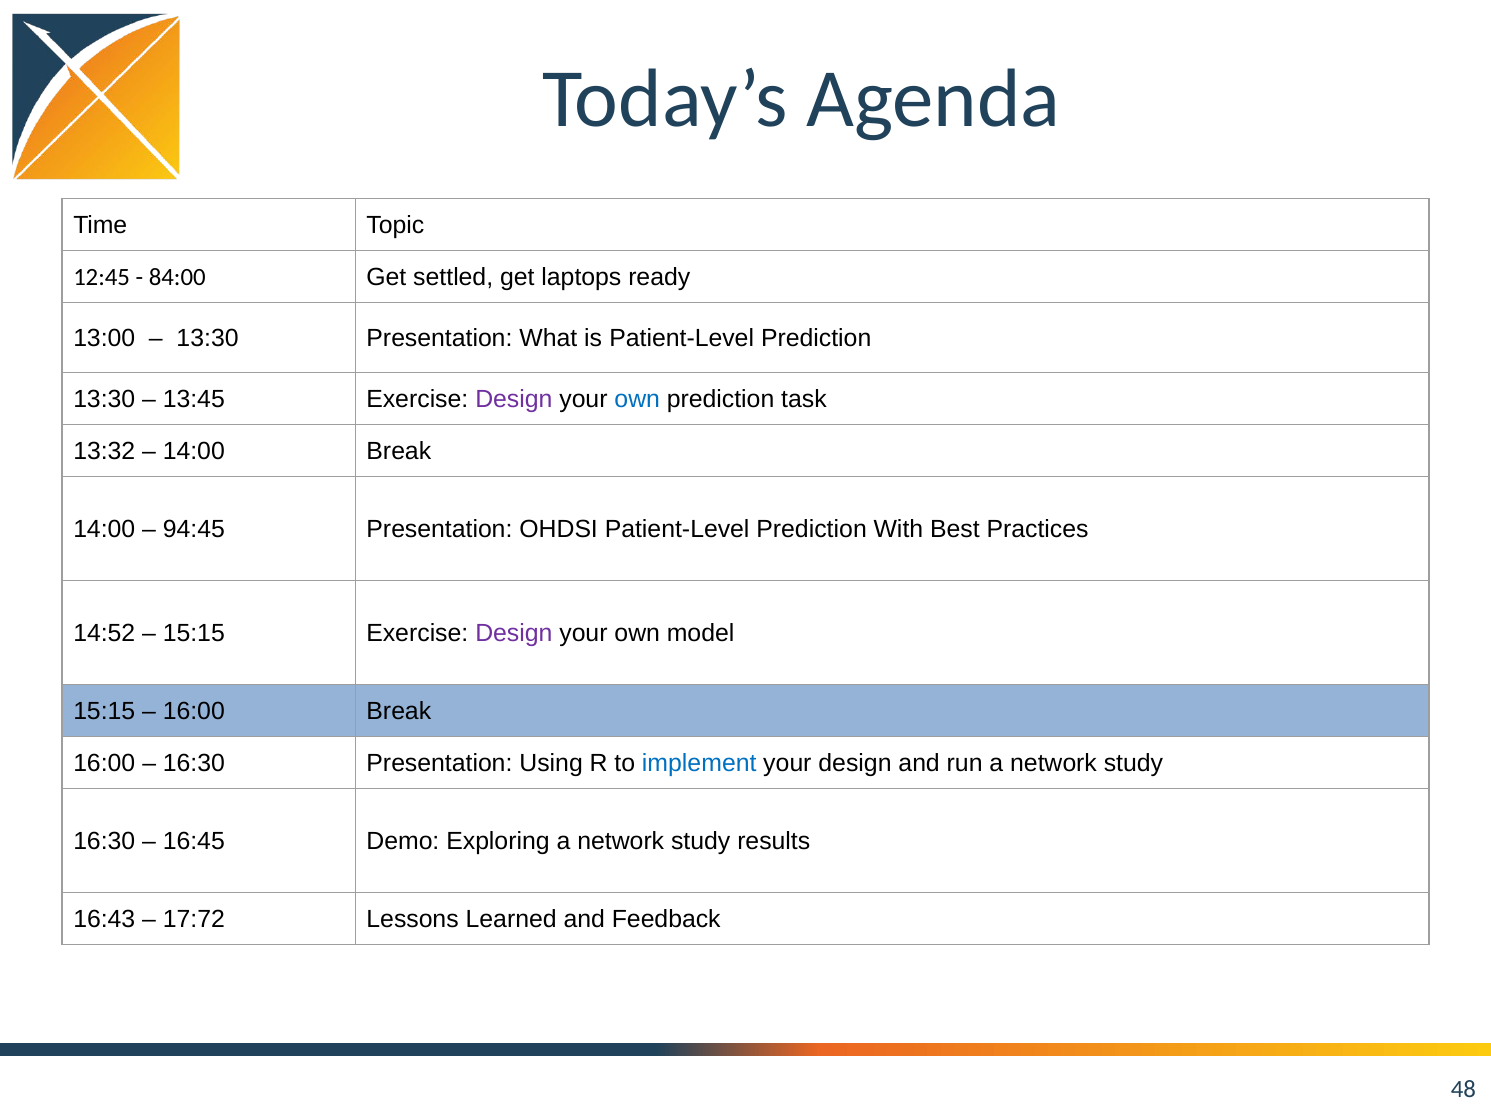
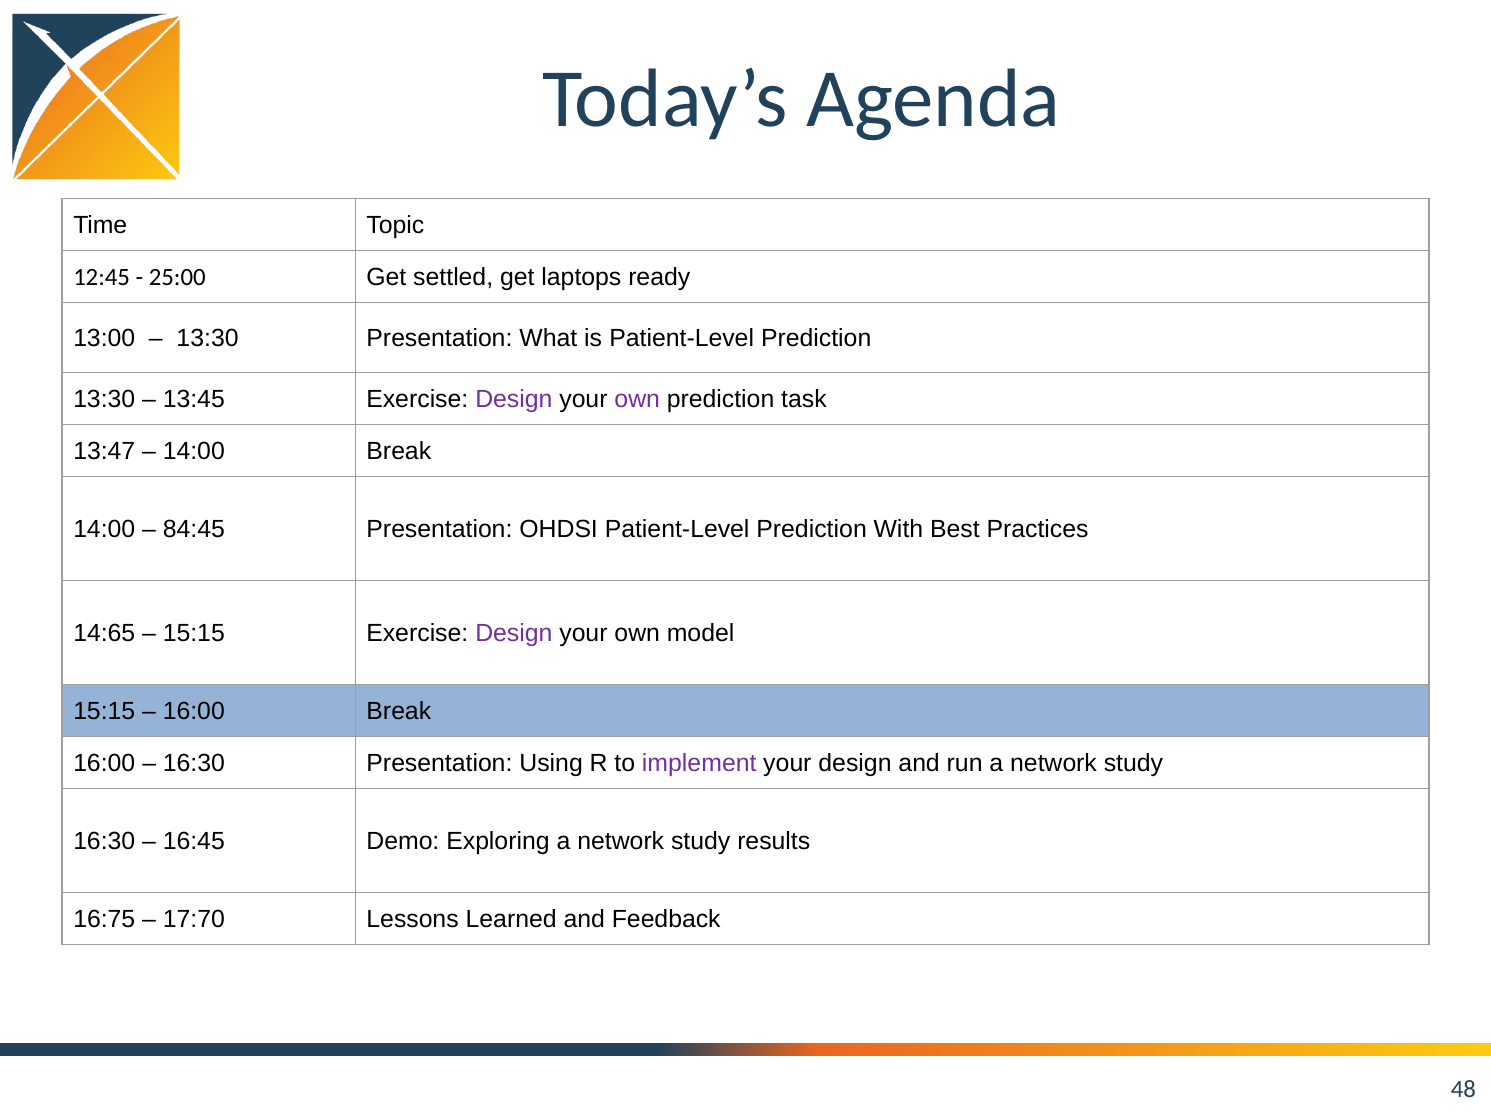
84:00: 84:00 -> 25:00
own at (637, 399) colour: blue -> purple
13:32: 13:32 -> 13:47
94:45: 94:45 -> 84:45
14:52: 14:52 -> 14:65
implement colour: blue -> purple
16:43: 16:43 -> 16:75
17:72: 17:72 -> 17:70
